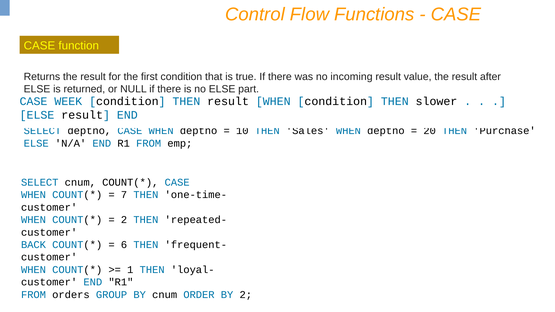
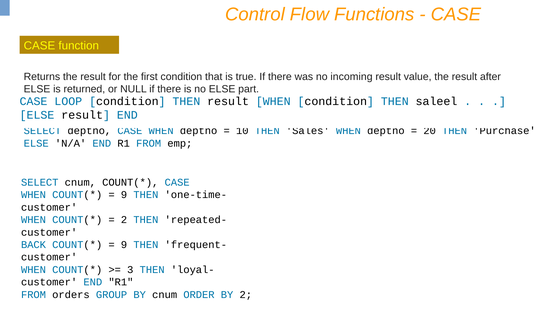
WEEK: WEEK -> LOOP
slower: slower -> saleel
7 at (124, 195): 7 -> 9
6 at (124, 245): 6 -> 9
1: 1 -> 3
